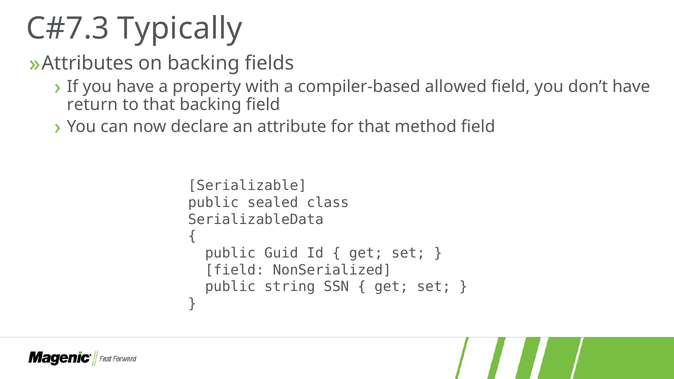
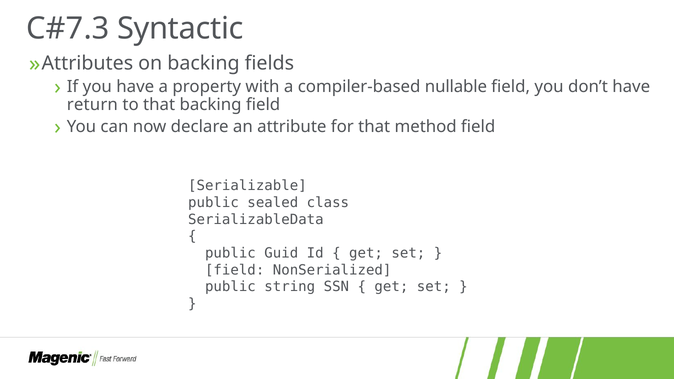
Typically: Typically -> Syntactic
allowed: allowed -> nullable
